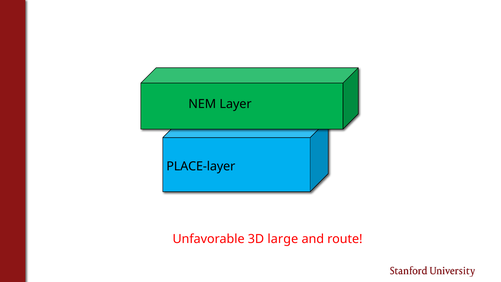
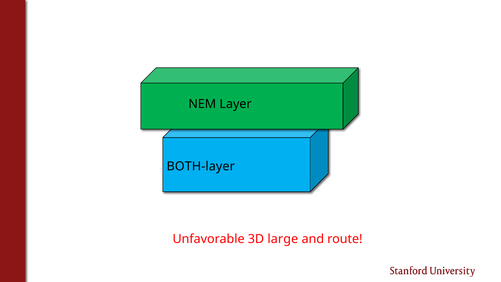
PLACE-layer: PLACE-layer -> BOTH-layer
